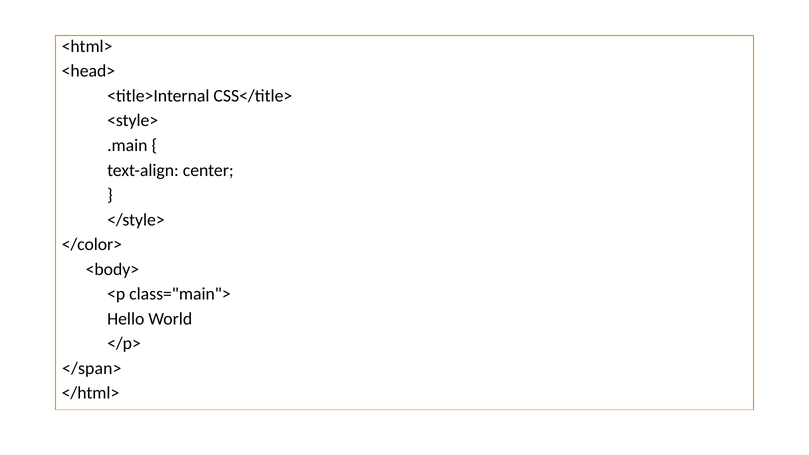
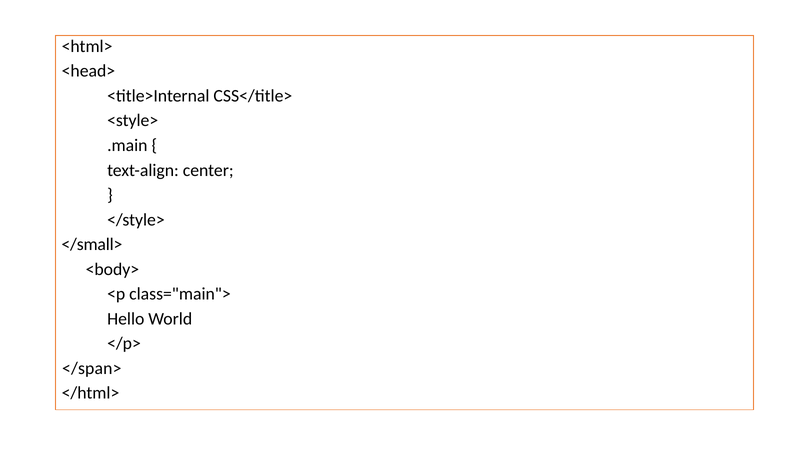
</color>: </color> -> </small>
